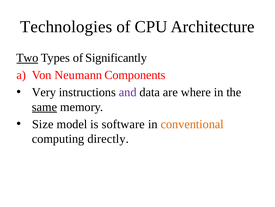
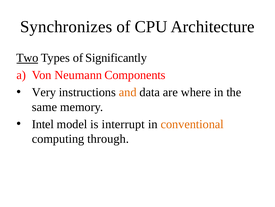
Technologies: Technologies -> Synchronizes
and colour: purple -> orange
same underline: present -> none
Size: Size -> Intel
software: software -> interrupt
directly: directly -> through
